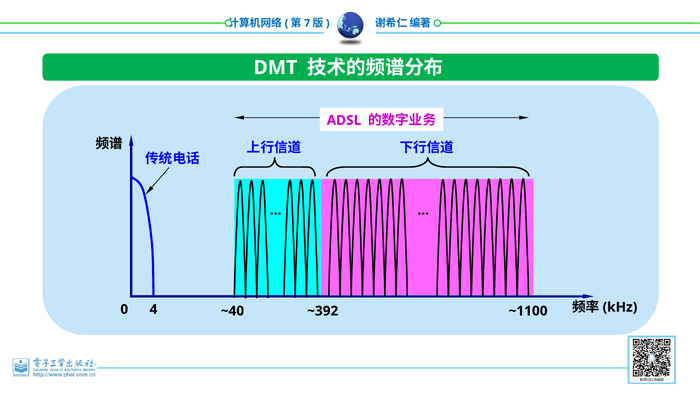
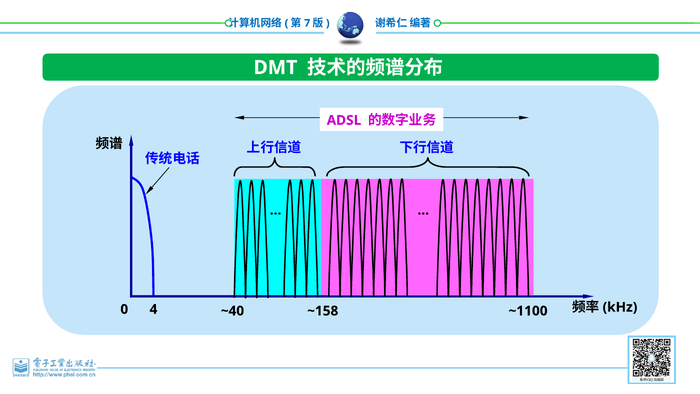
~392: ~392 -> ~158
